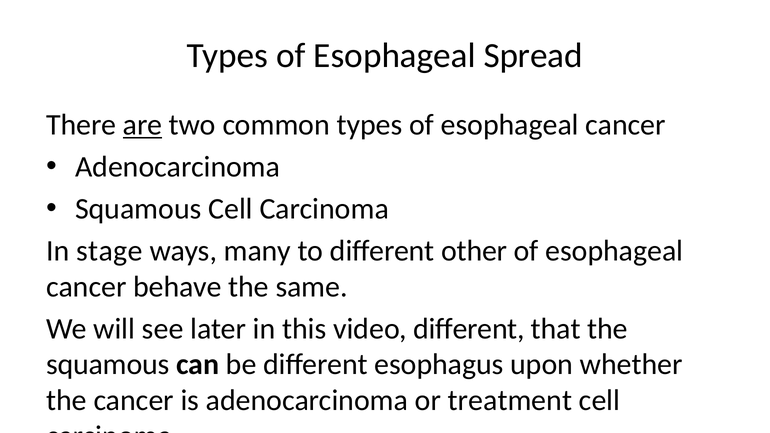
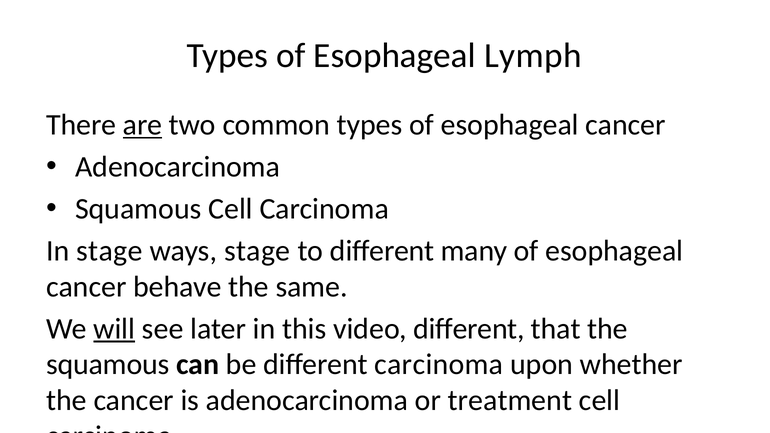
Spread: Spread -> Lymph
ways many: many -> stage
other: other -> many
will underline: none -> present
different esophagus: esophagus -> carcinoma
